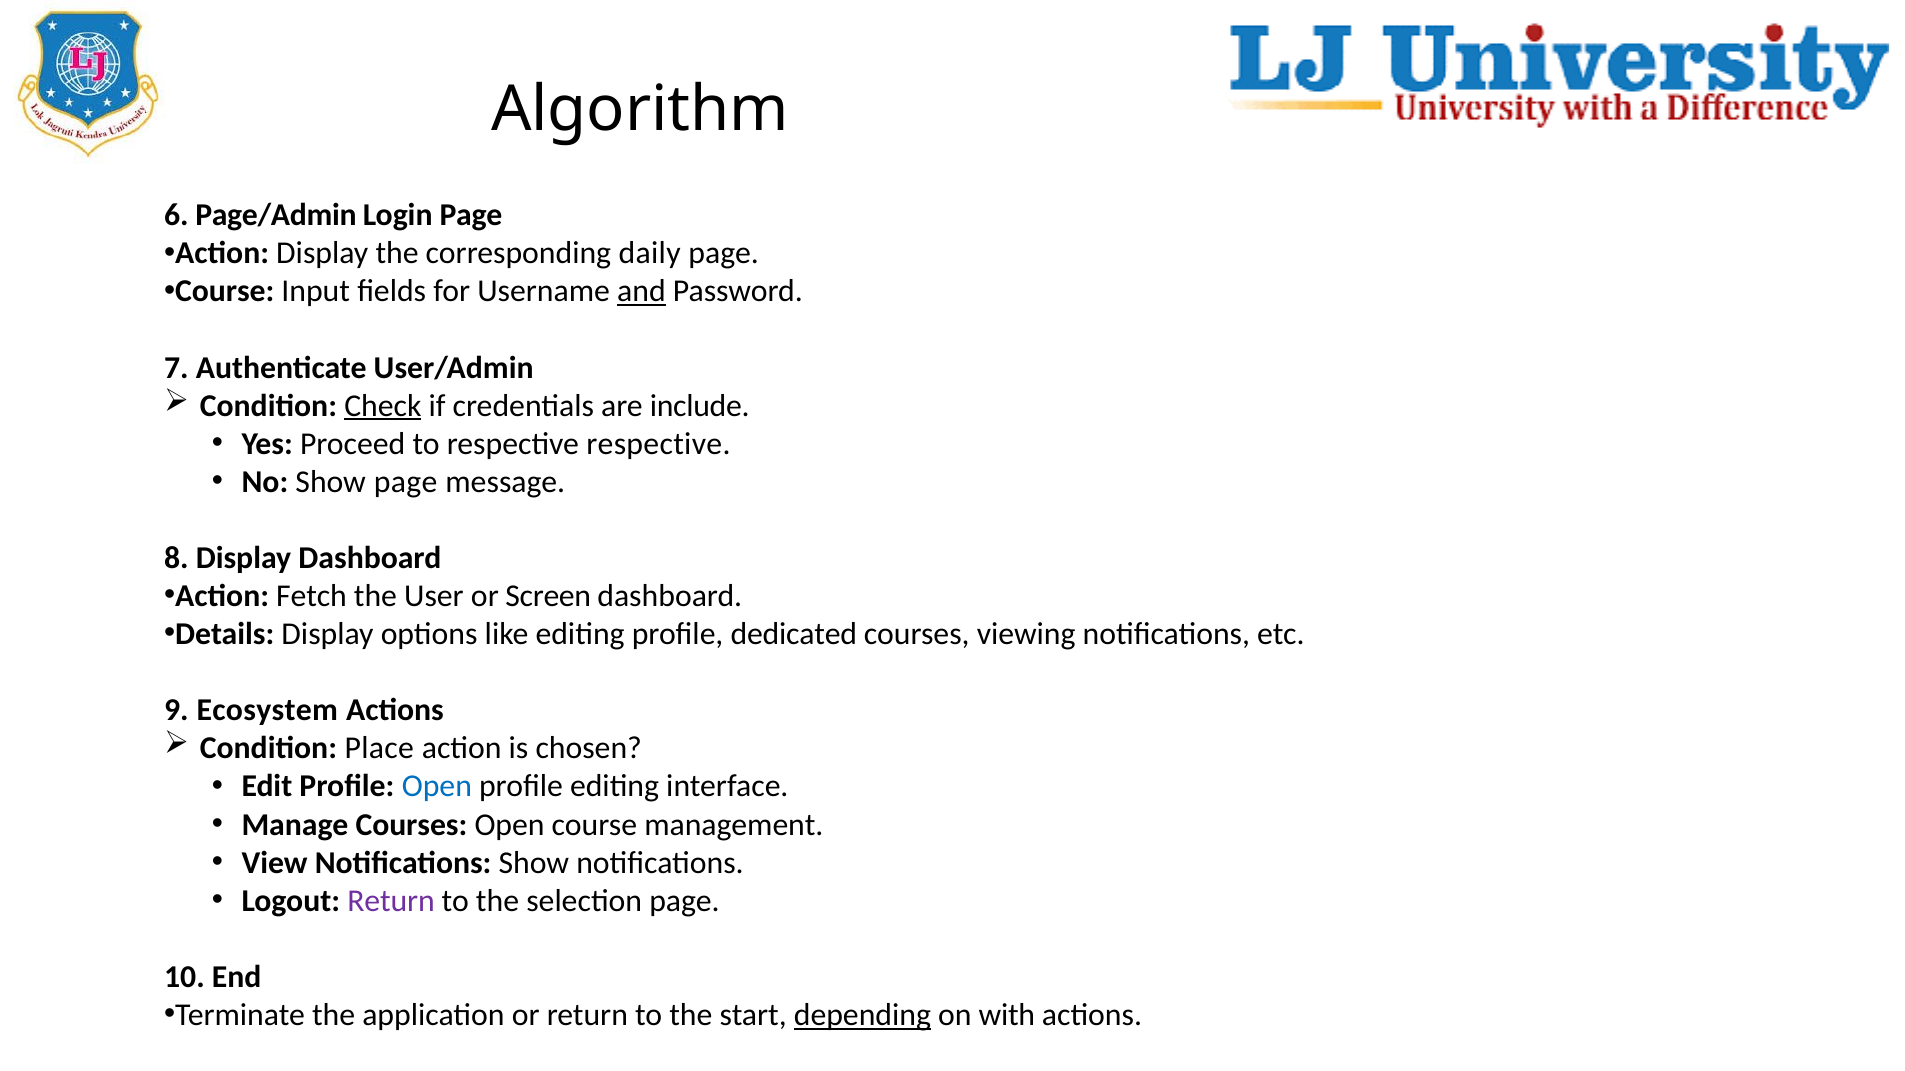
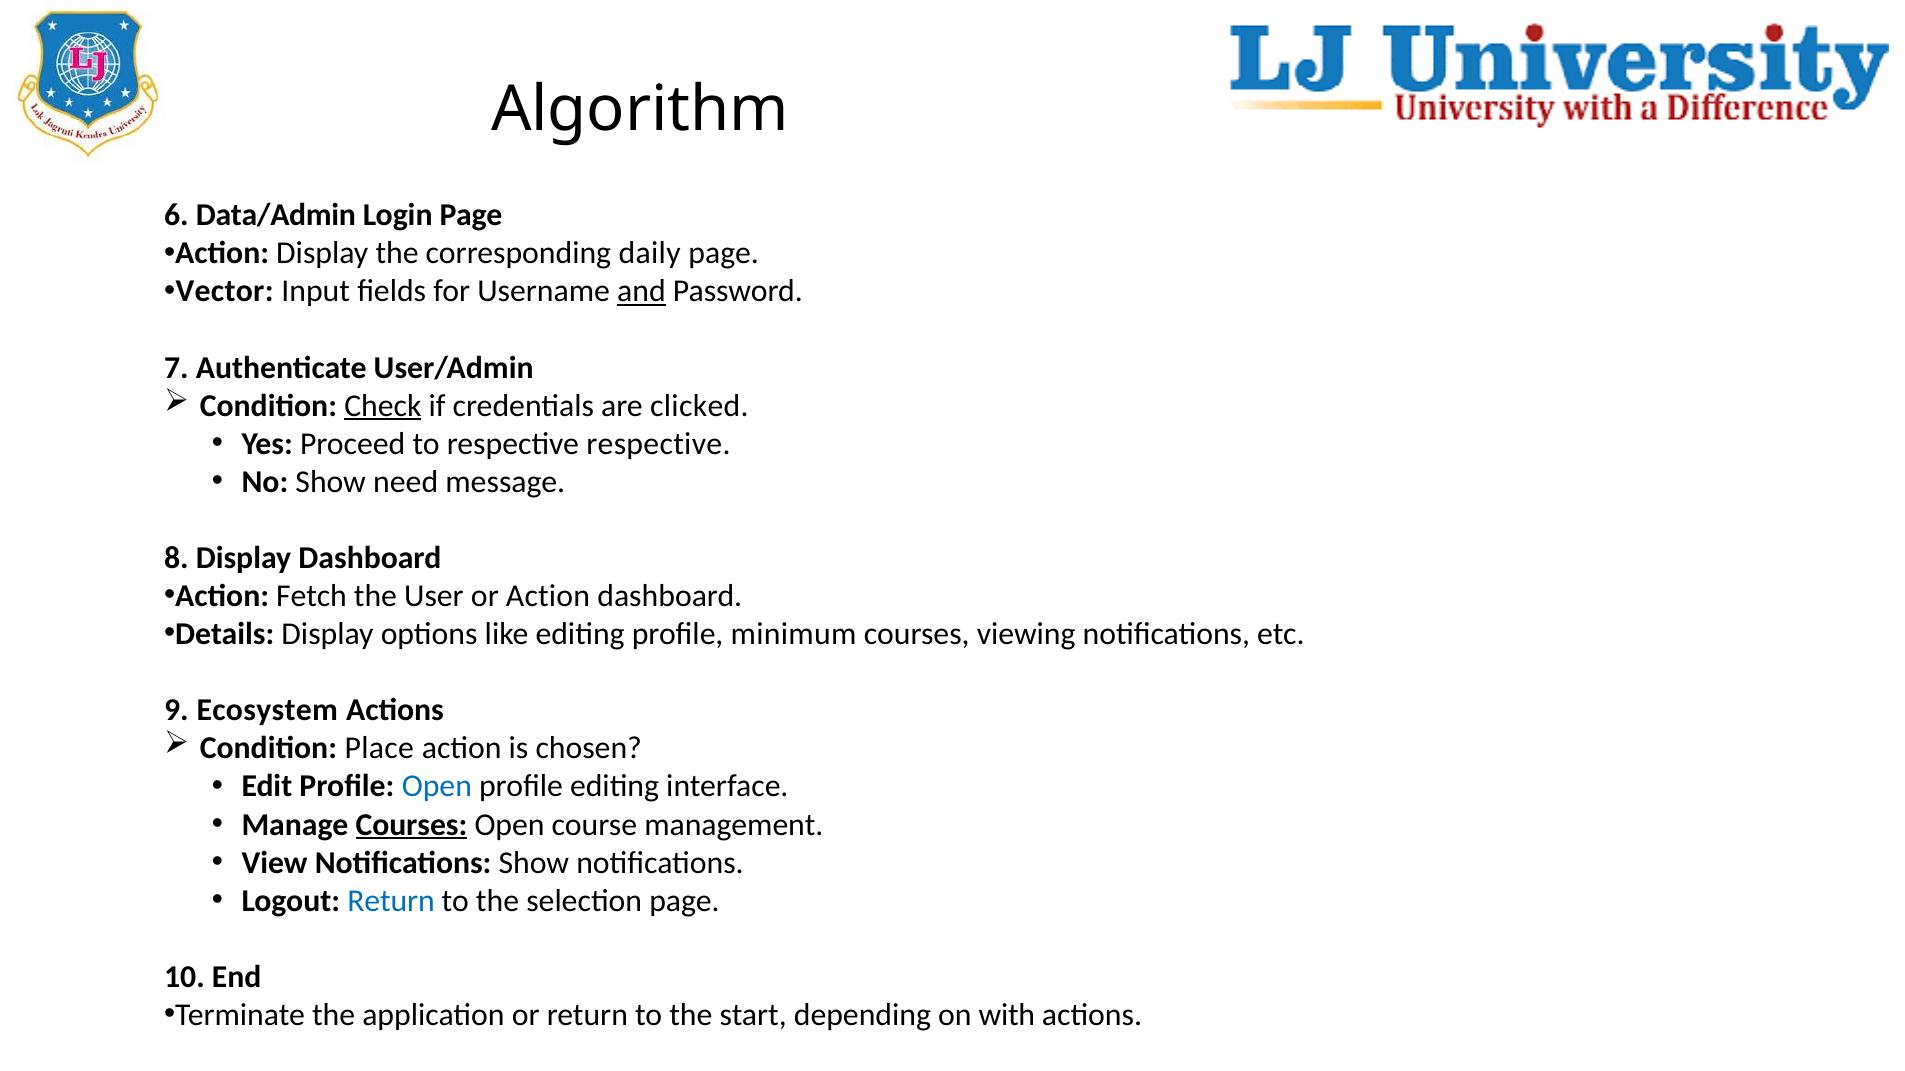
Page/Admin: Page/Admin -> Data/Admin
Course at (225, 292): Course -> Vector
include: include -> clicked
Show page: page -> need
or Screen: Screen -> Action
dedicated: dedicated -> minimum
Courses at (411, 825) underline: none -> present
Return at (391, 901) colour: purple -> blue
depending underline: present -> none
